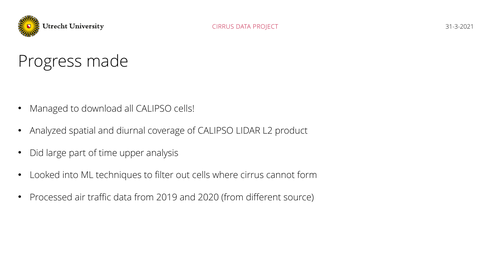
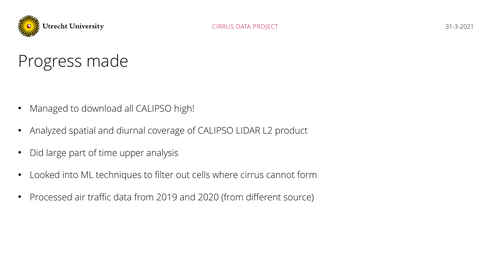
CALIPSO cells: cells -> high
